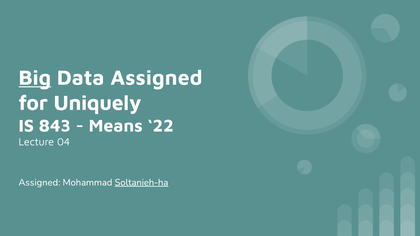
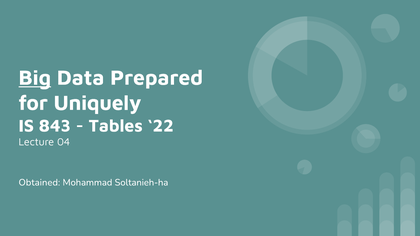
Data Assigned: Assigned -> Prepared
Means: Means -> Tables
Assigned at (39, 183): Assigned -> Obtained
Soltanieh-ha underline: present -> none
